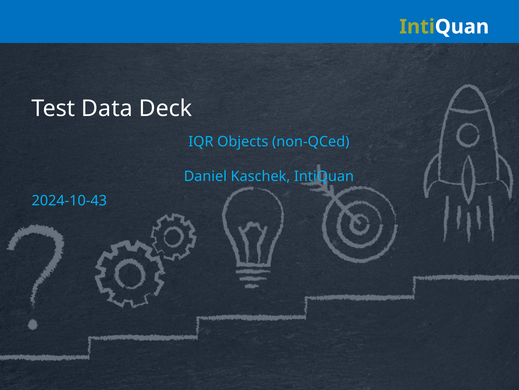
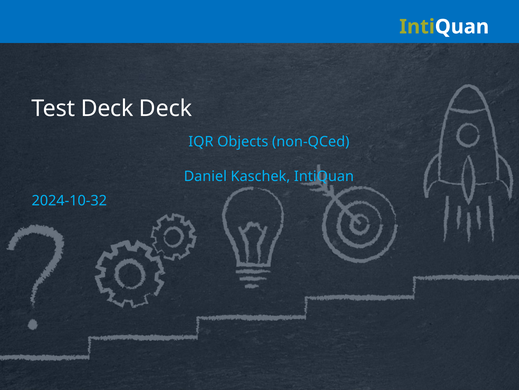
Test Data: Data -> Deck
2024-10-43: 2024-10-43 -> 2024-10-32
